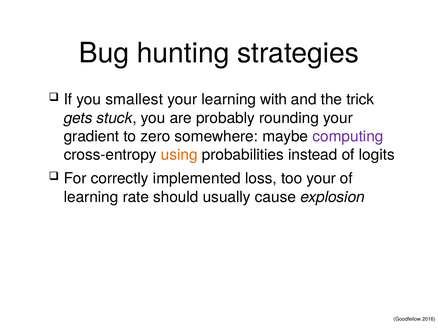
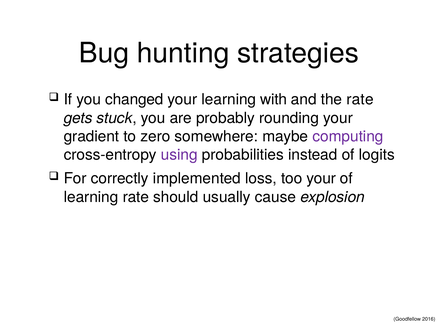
smallest: smallest -> changed
the trick: trick -> rate
using colour: orange -> purple
